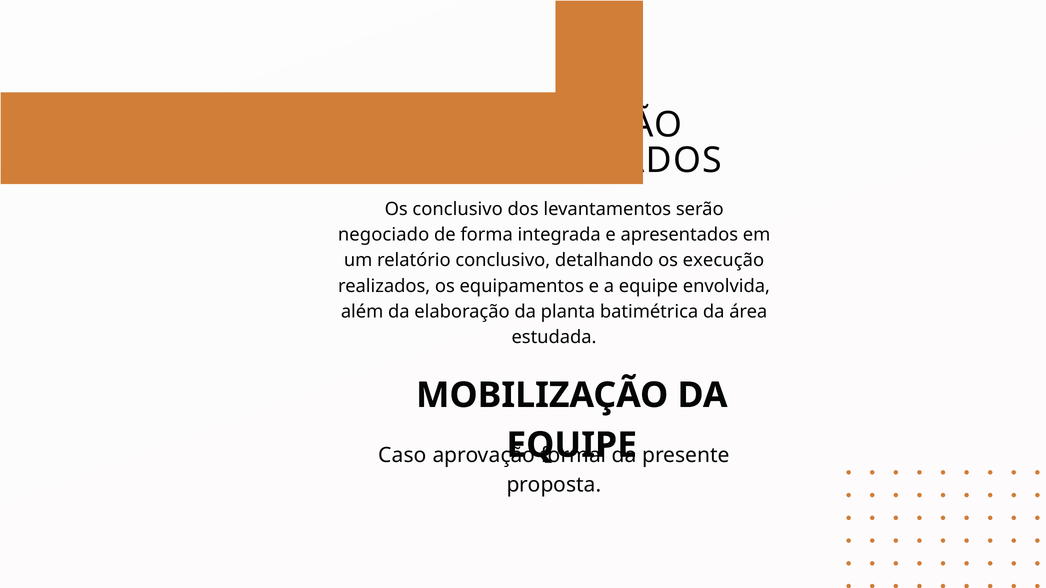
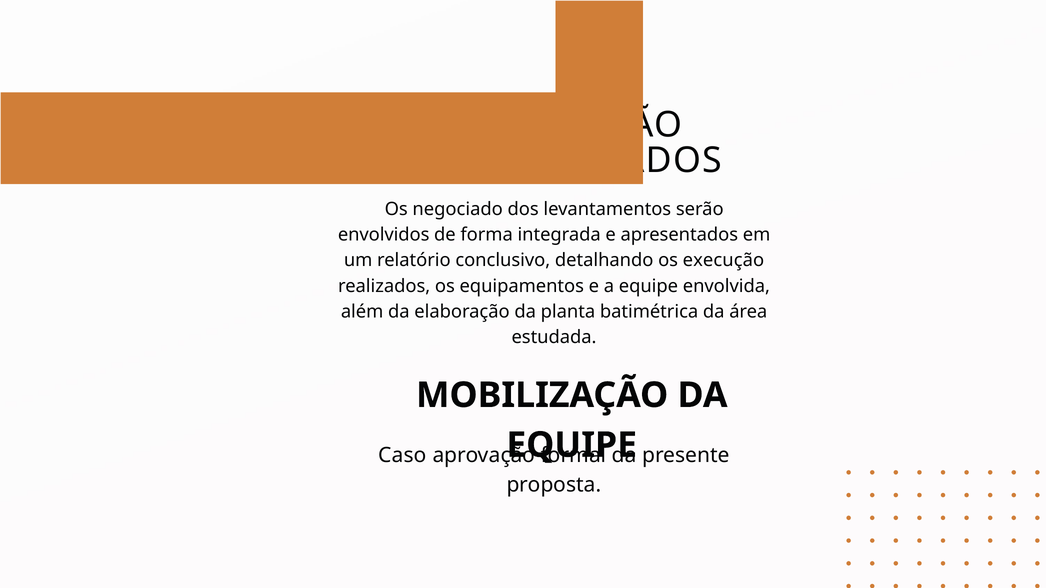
Os conclusivo: conclusivo -> negociado
negociado: negociado -> envolvidos
